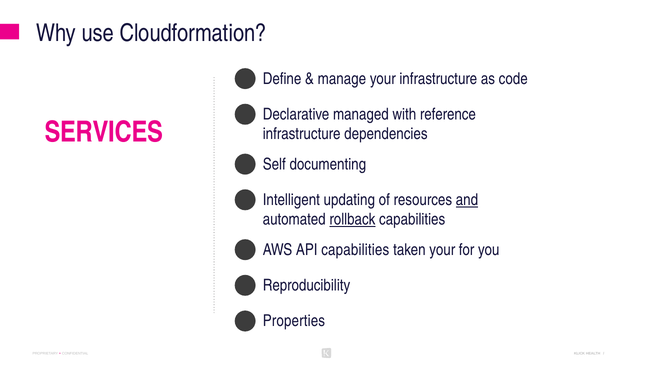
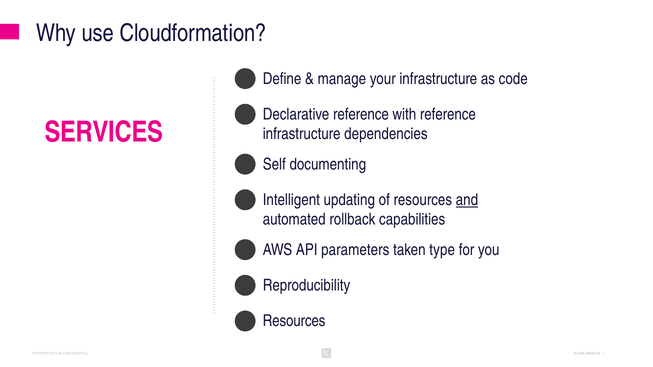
Declarative managed: managed -> reference
rollback underline: present -> none
API capabilities: capabilities -> parameters
taken your: your -> type
Properties at (294, 321): Properties -> Resources
